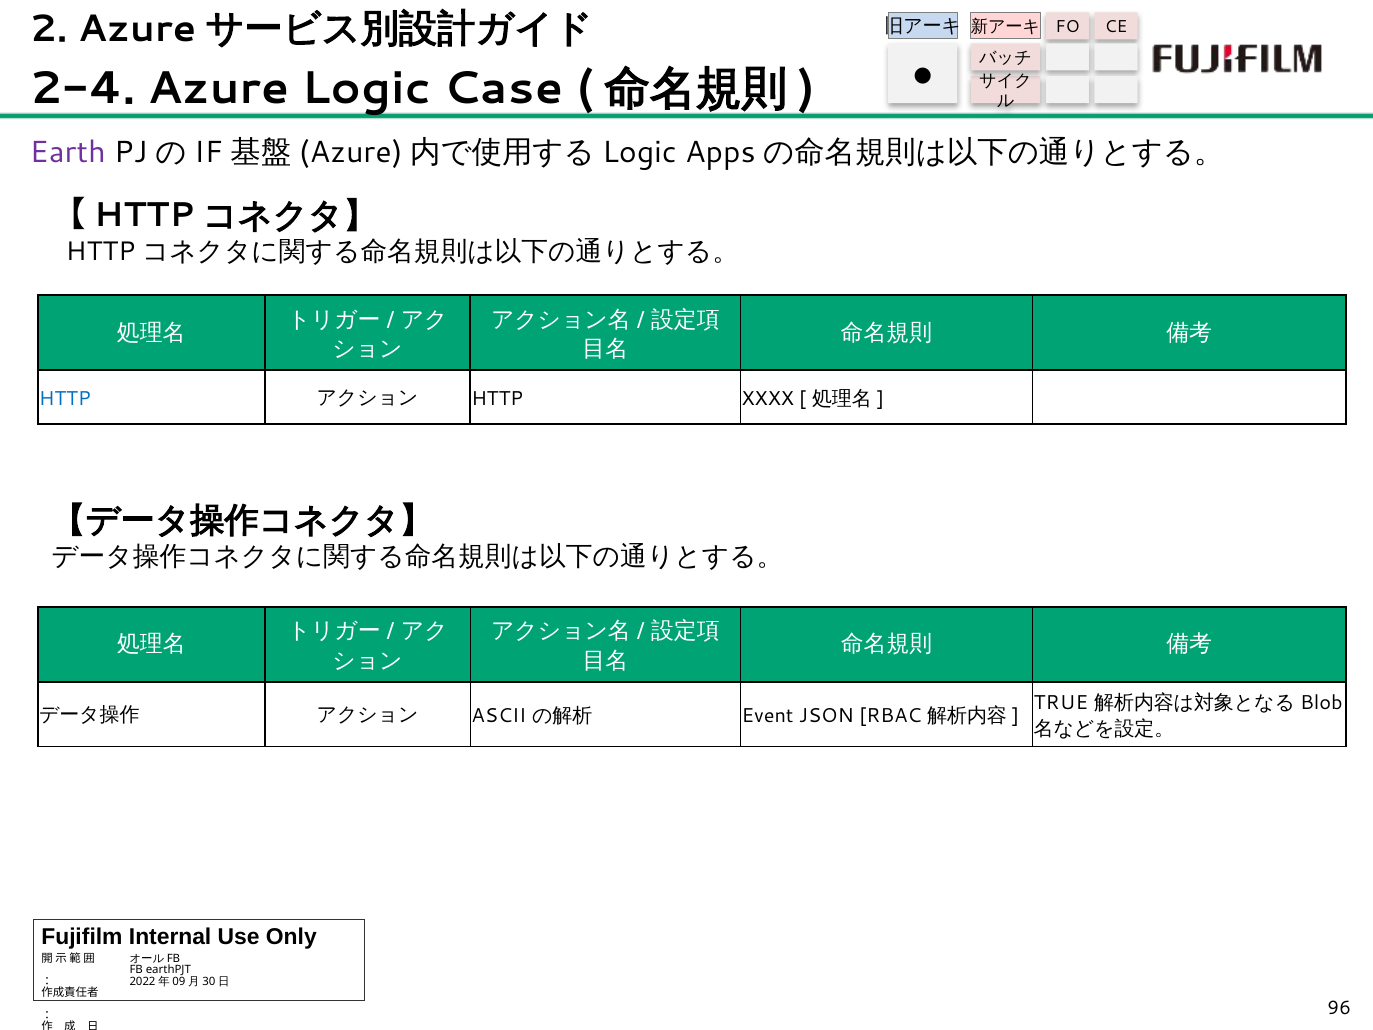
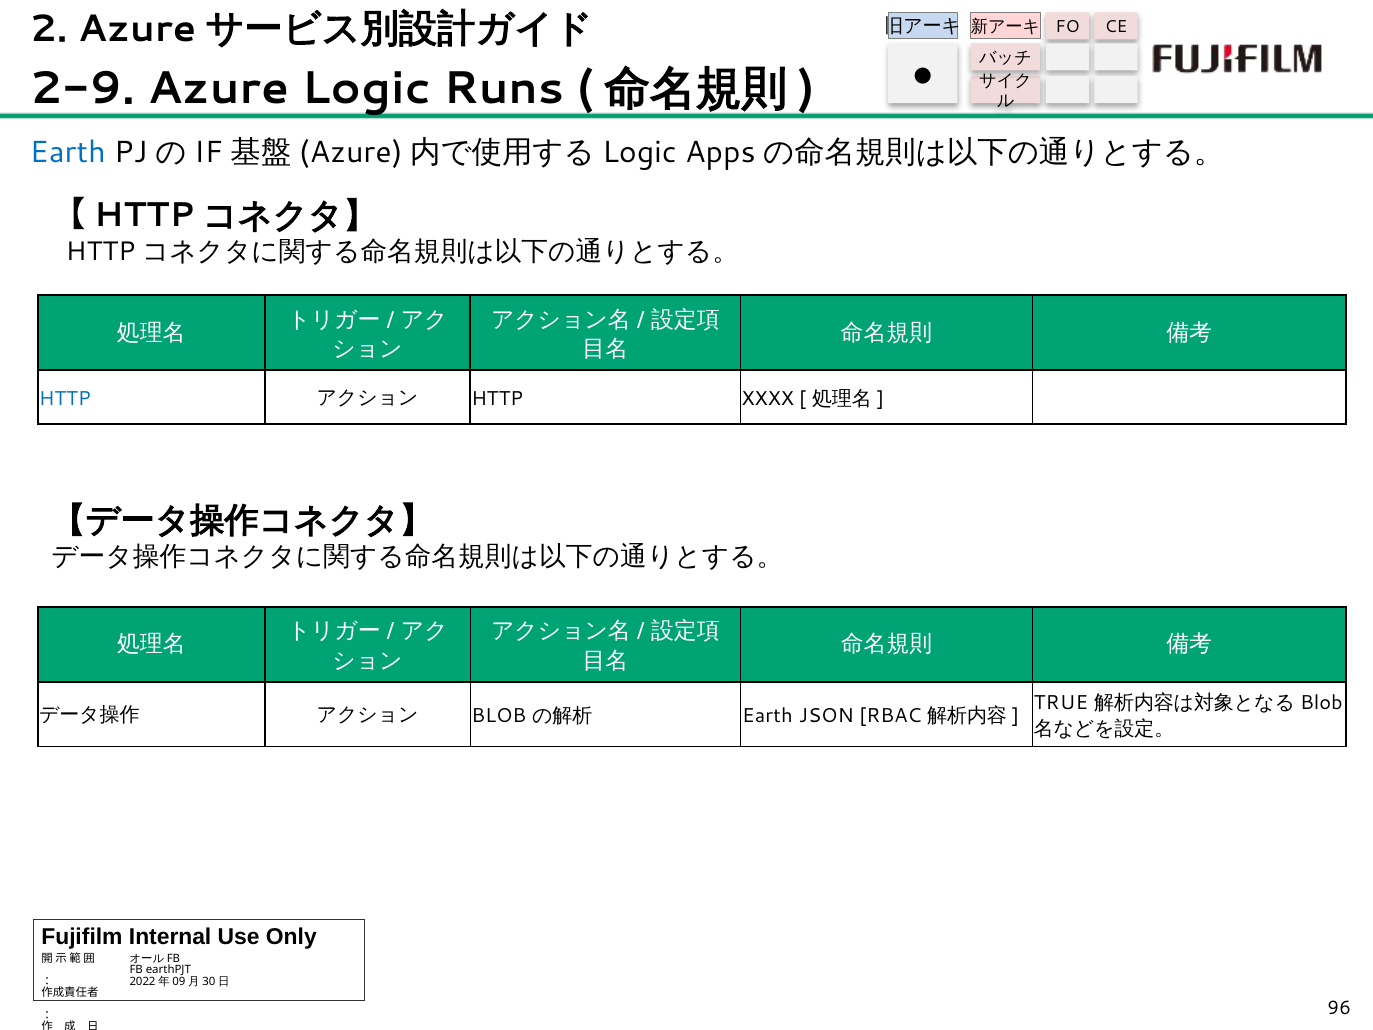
2-4: 2-4 -> 2-9
Case: Case -> Runs
Earth at (68, 153) colour: purple -> blue
ASCII at (499, 716): ASCII -> BLOB
Event at (768, 716): Event -> Earth
